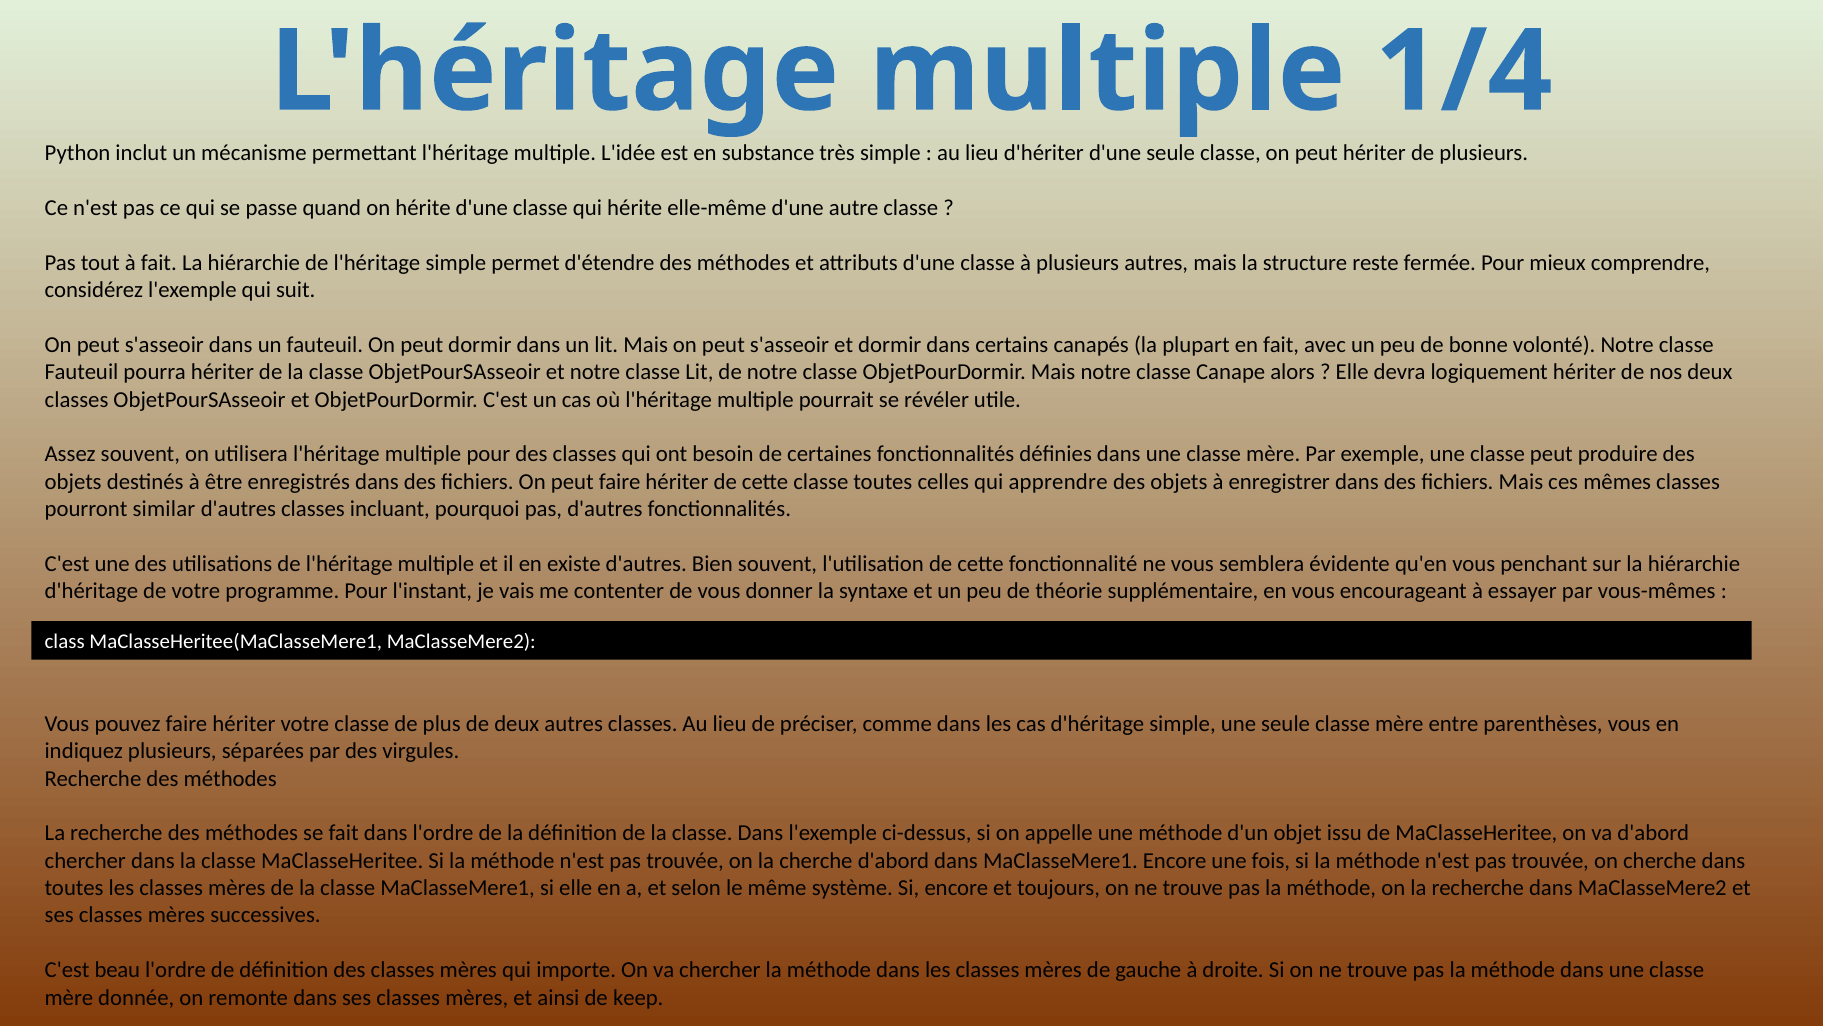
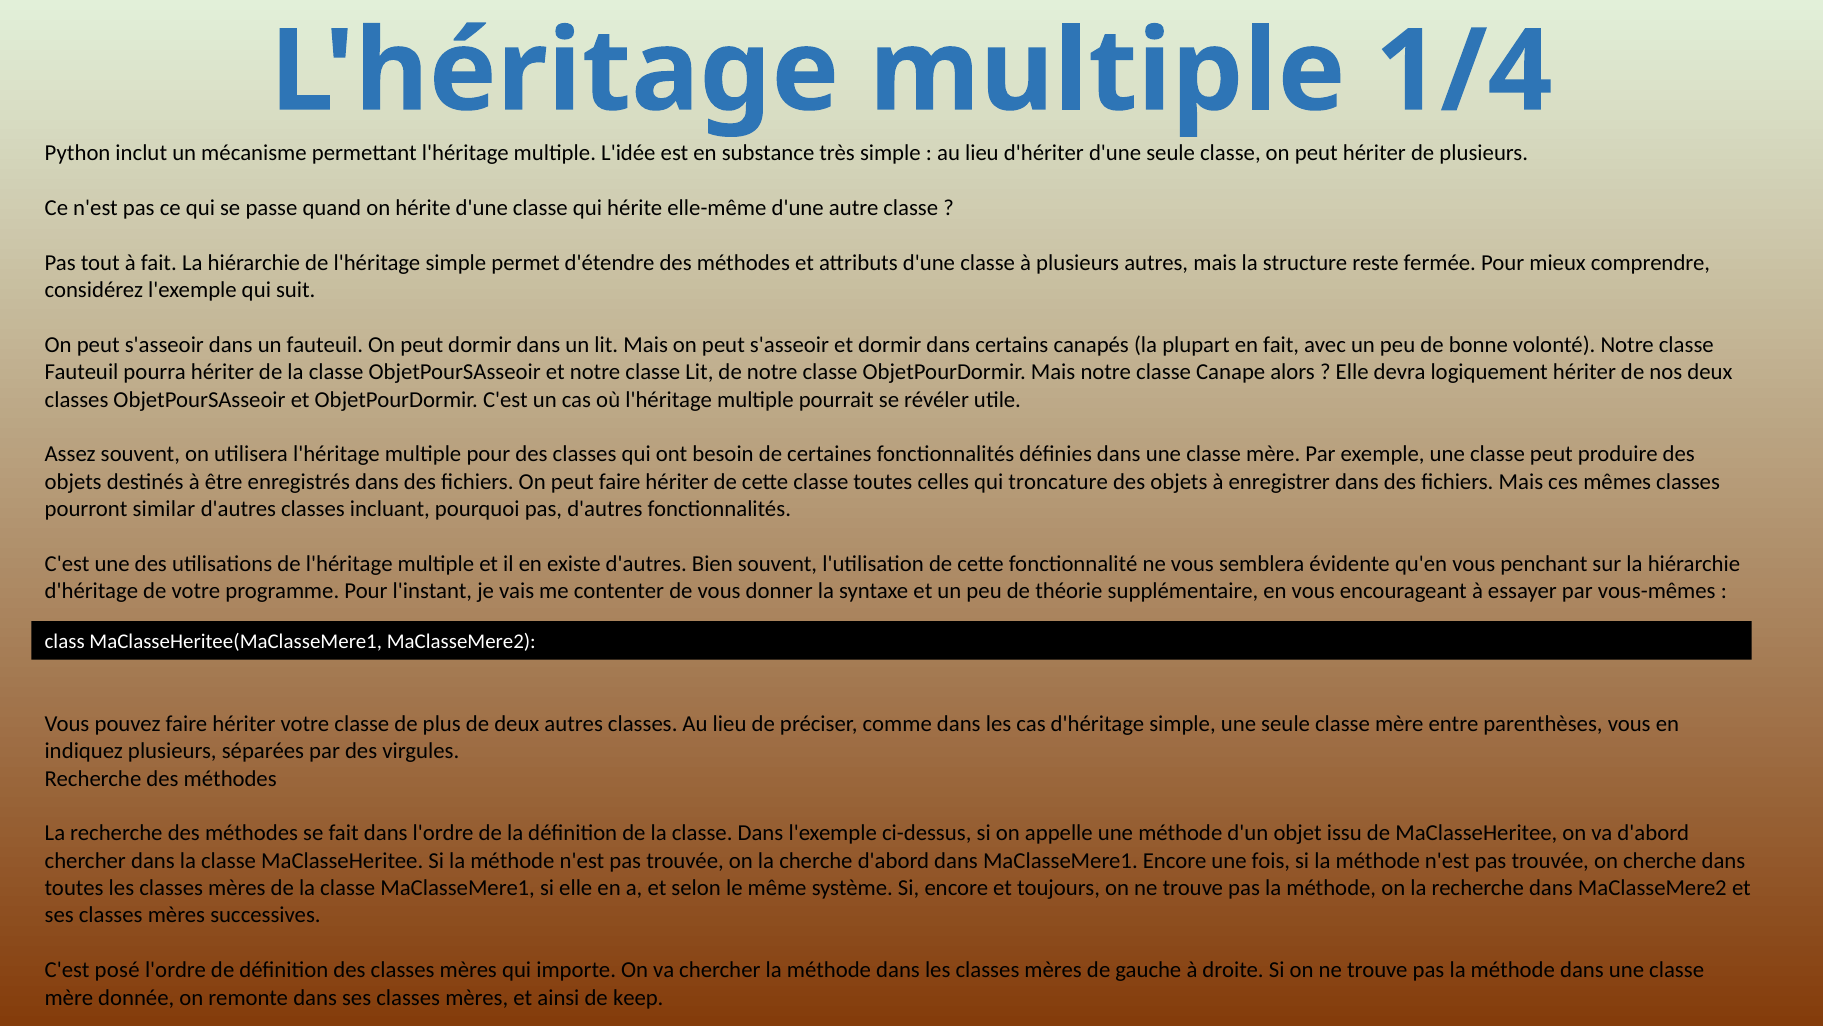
apprendre: apprendre -> troncature
beau: beau -> posé
